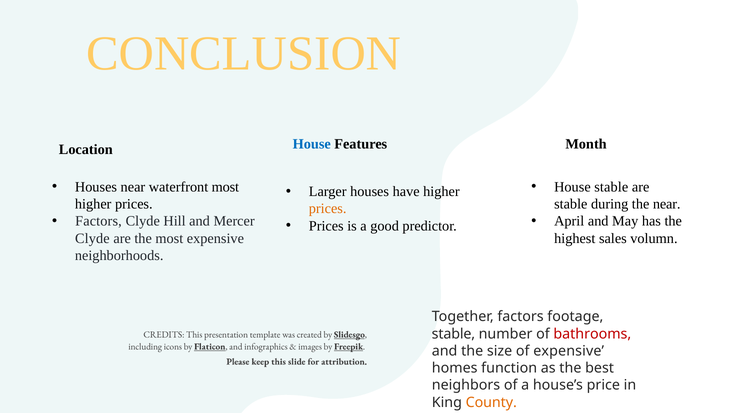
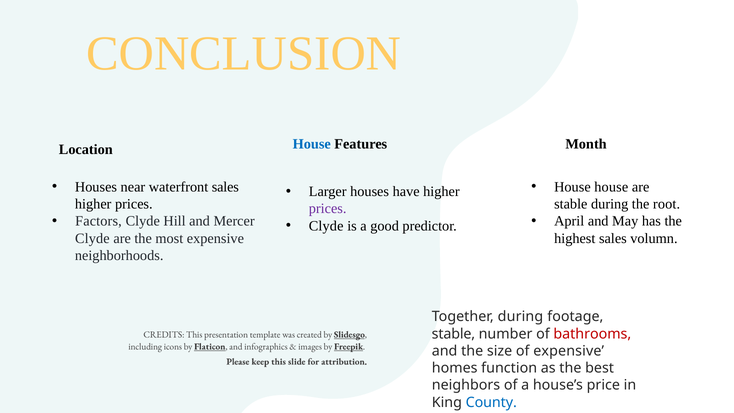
waterfront most: most -> sales
House stable: stable -> house
the near: near -> root
prices at (328, 209) colour: orange -> purple
Prices at (326, 226): Prices -> Clyde
Together factors: factors -> during
County colour: orange -> blue
